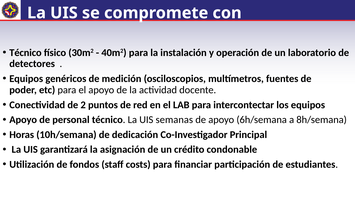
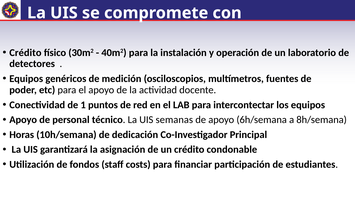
Técnico at (25, 53): Técnico -> Crédito
2: 2 -> 1
